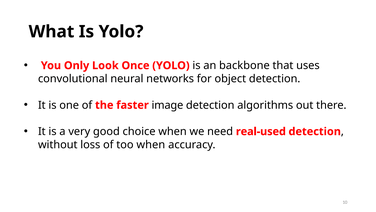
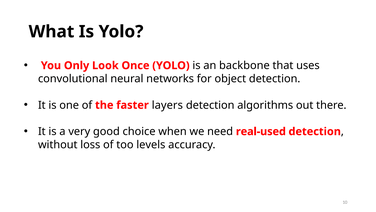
image: image -> layers
too when: when -> levels
